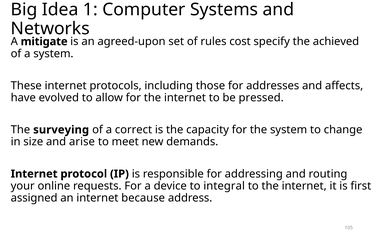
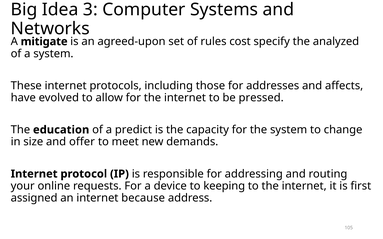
1: 1 -> 3
achieved: achieved -> analyzed
surveying: surveying -> education
correct: correct -> predict
arise: arise -> offer
integral: integral -> keeping
